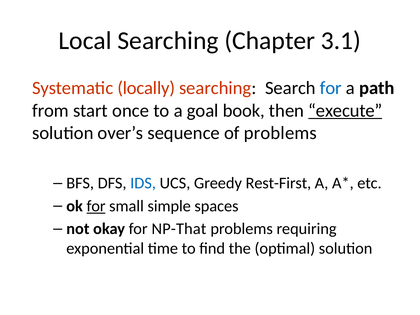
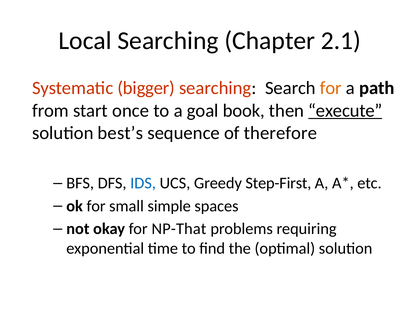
3.1: 3.1 -> 2.1
locally: locally -> bigger
for at (331, 88) colour: blue -> orange
over’s: over’s -> best’s
of problems: problems -> therefore
Rest-First: Rest-First -> Step-First
for at (96, 206) underline: present -> none
